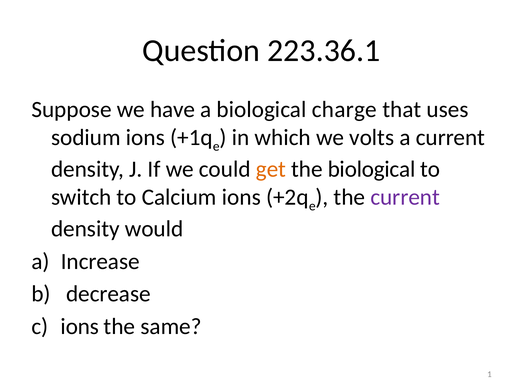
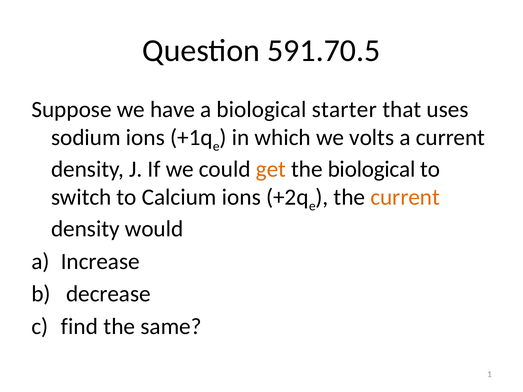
223.36.1: 223.36.1 -> 591.70.5
charge: charge -> starter
current at (405, 197) colour: purple -> orange
ions at (80, 327): ions -> find
